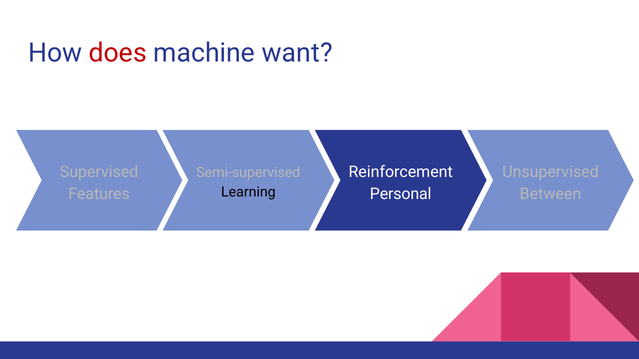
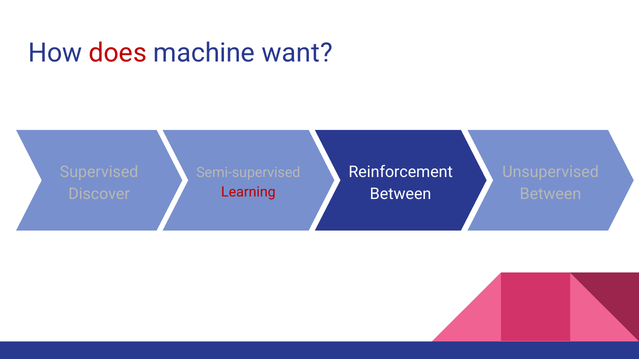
Learning colour: black -> red
Features: Features -> Discover
Personal at (401, 194): Personal -> Between
